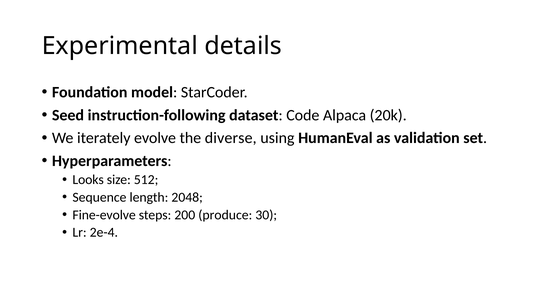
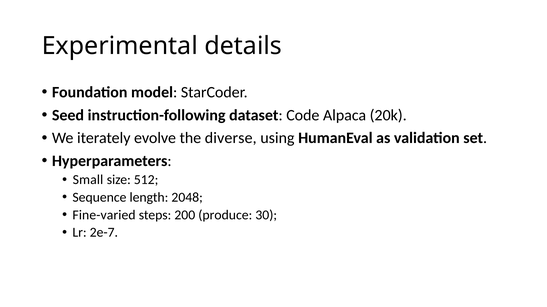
Looks: Looks -> Small
Fine-evolve: Fine-evolve -> Fine-varied
2e-4: 2e-4 -> 2e-7
